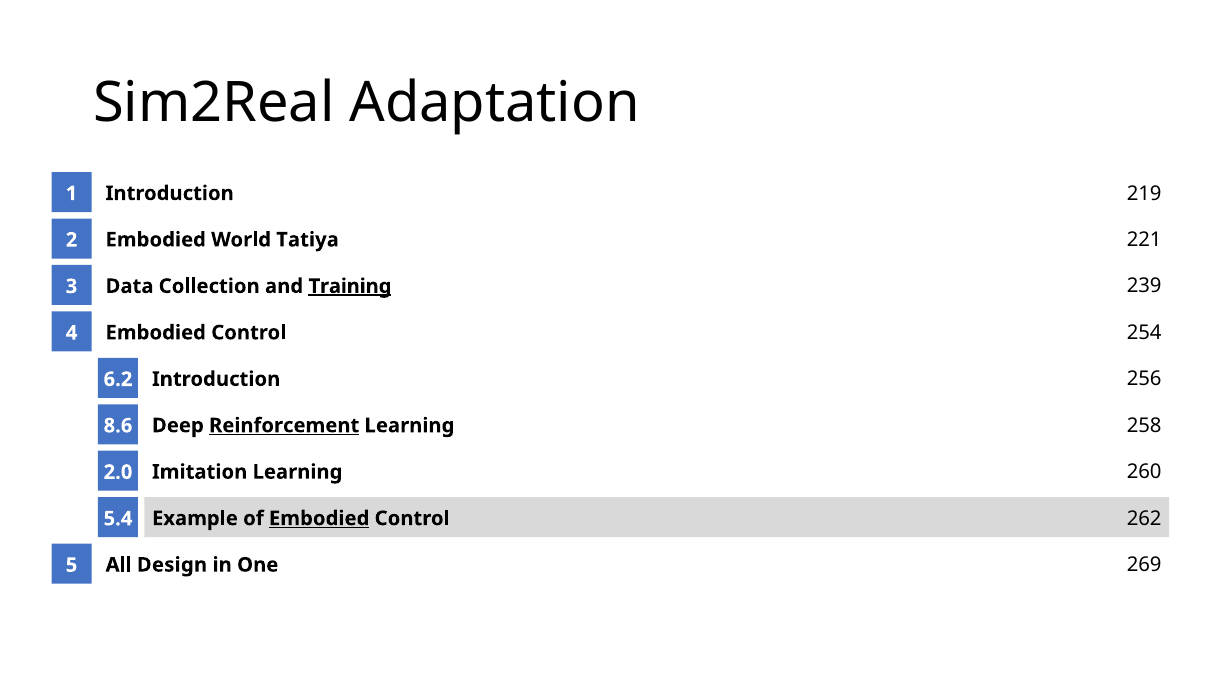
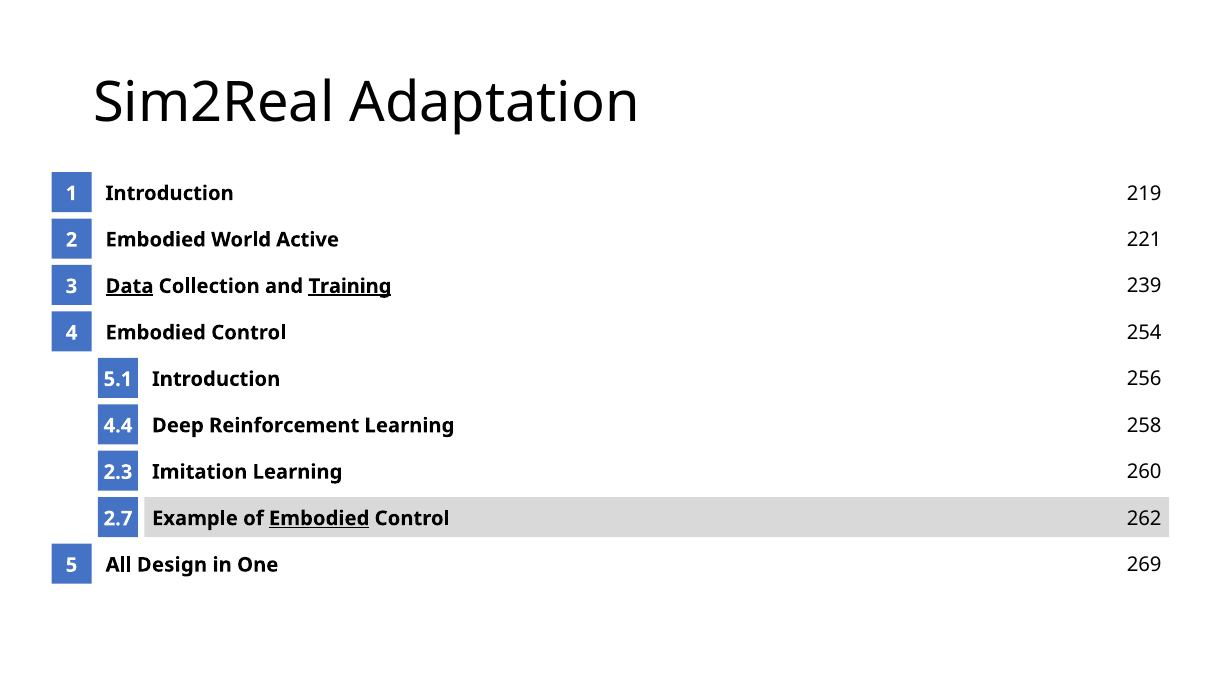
Tatiya: Tatiya -> Active
Data underline: none -> present
6.2: 6.2 -> 5.1
Reinforcement underline: present -> none
8.6: 8.6 -> 4.4
2.0: 2.0 -> 2.3
5.4: 5.4 -> 2.7
